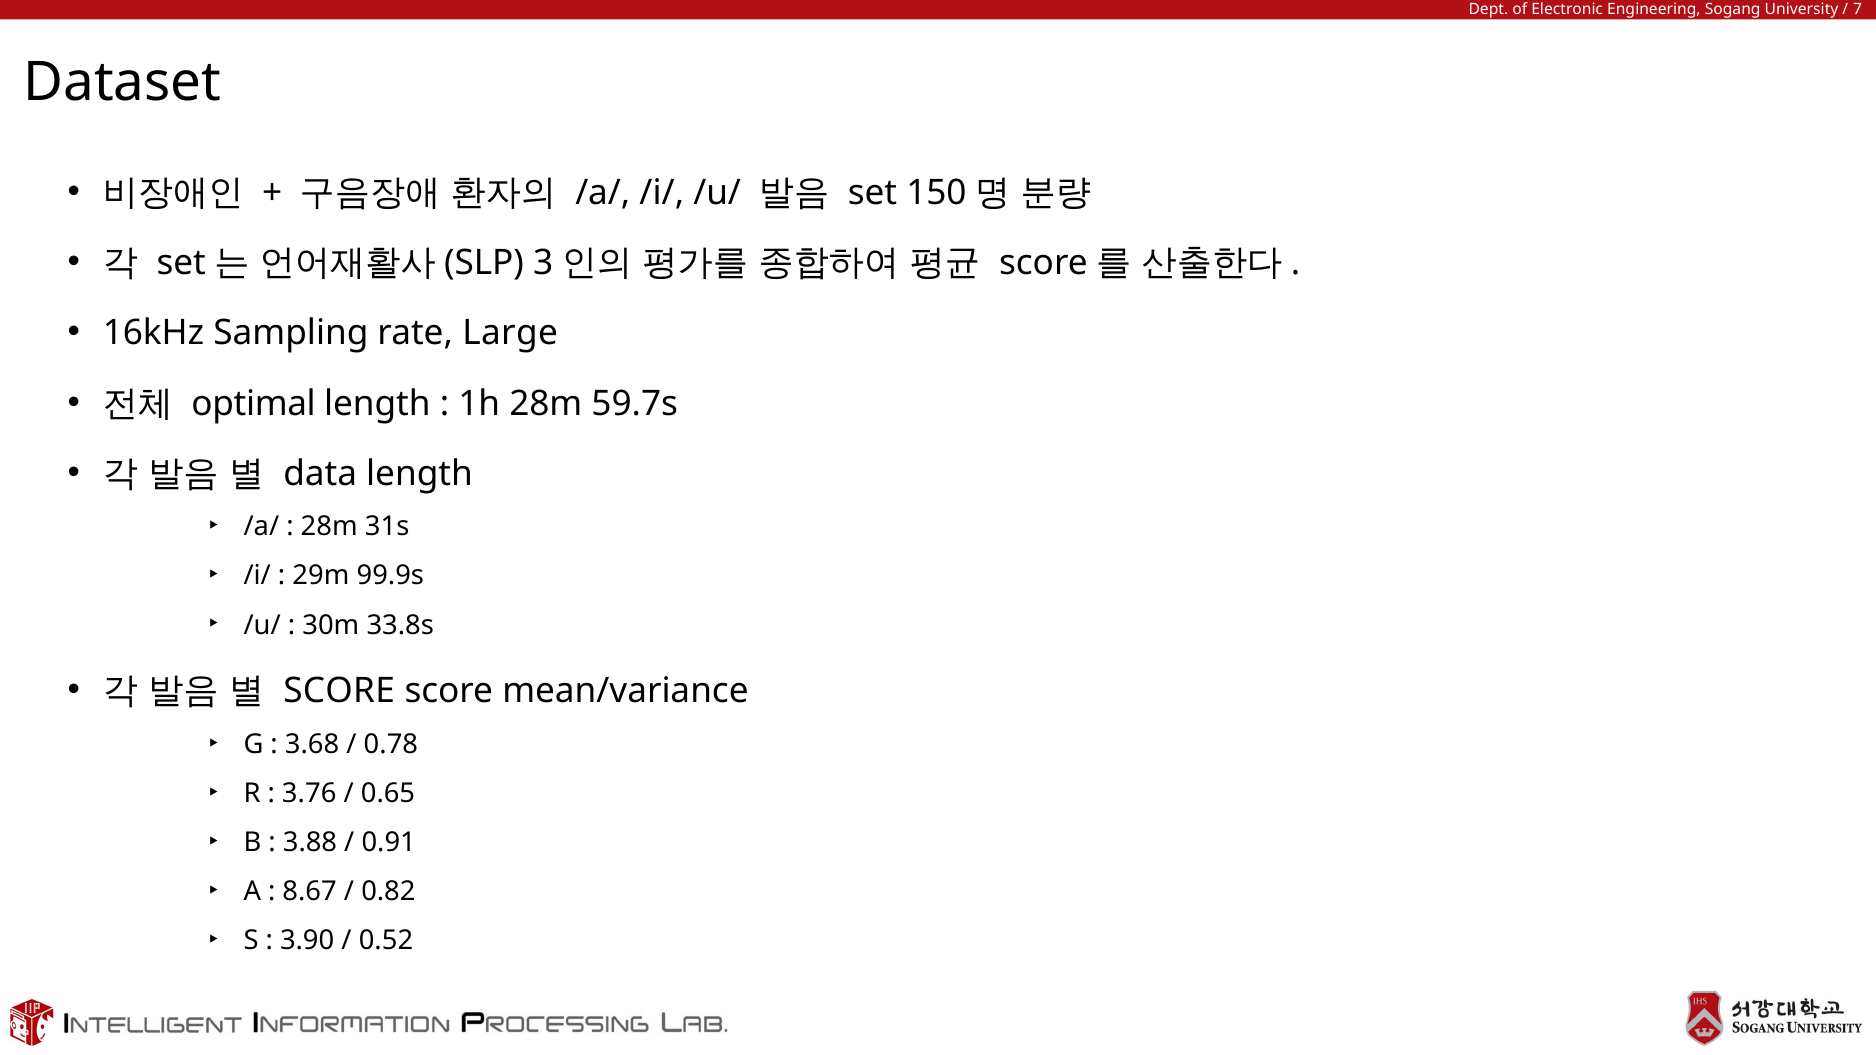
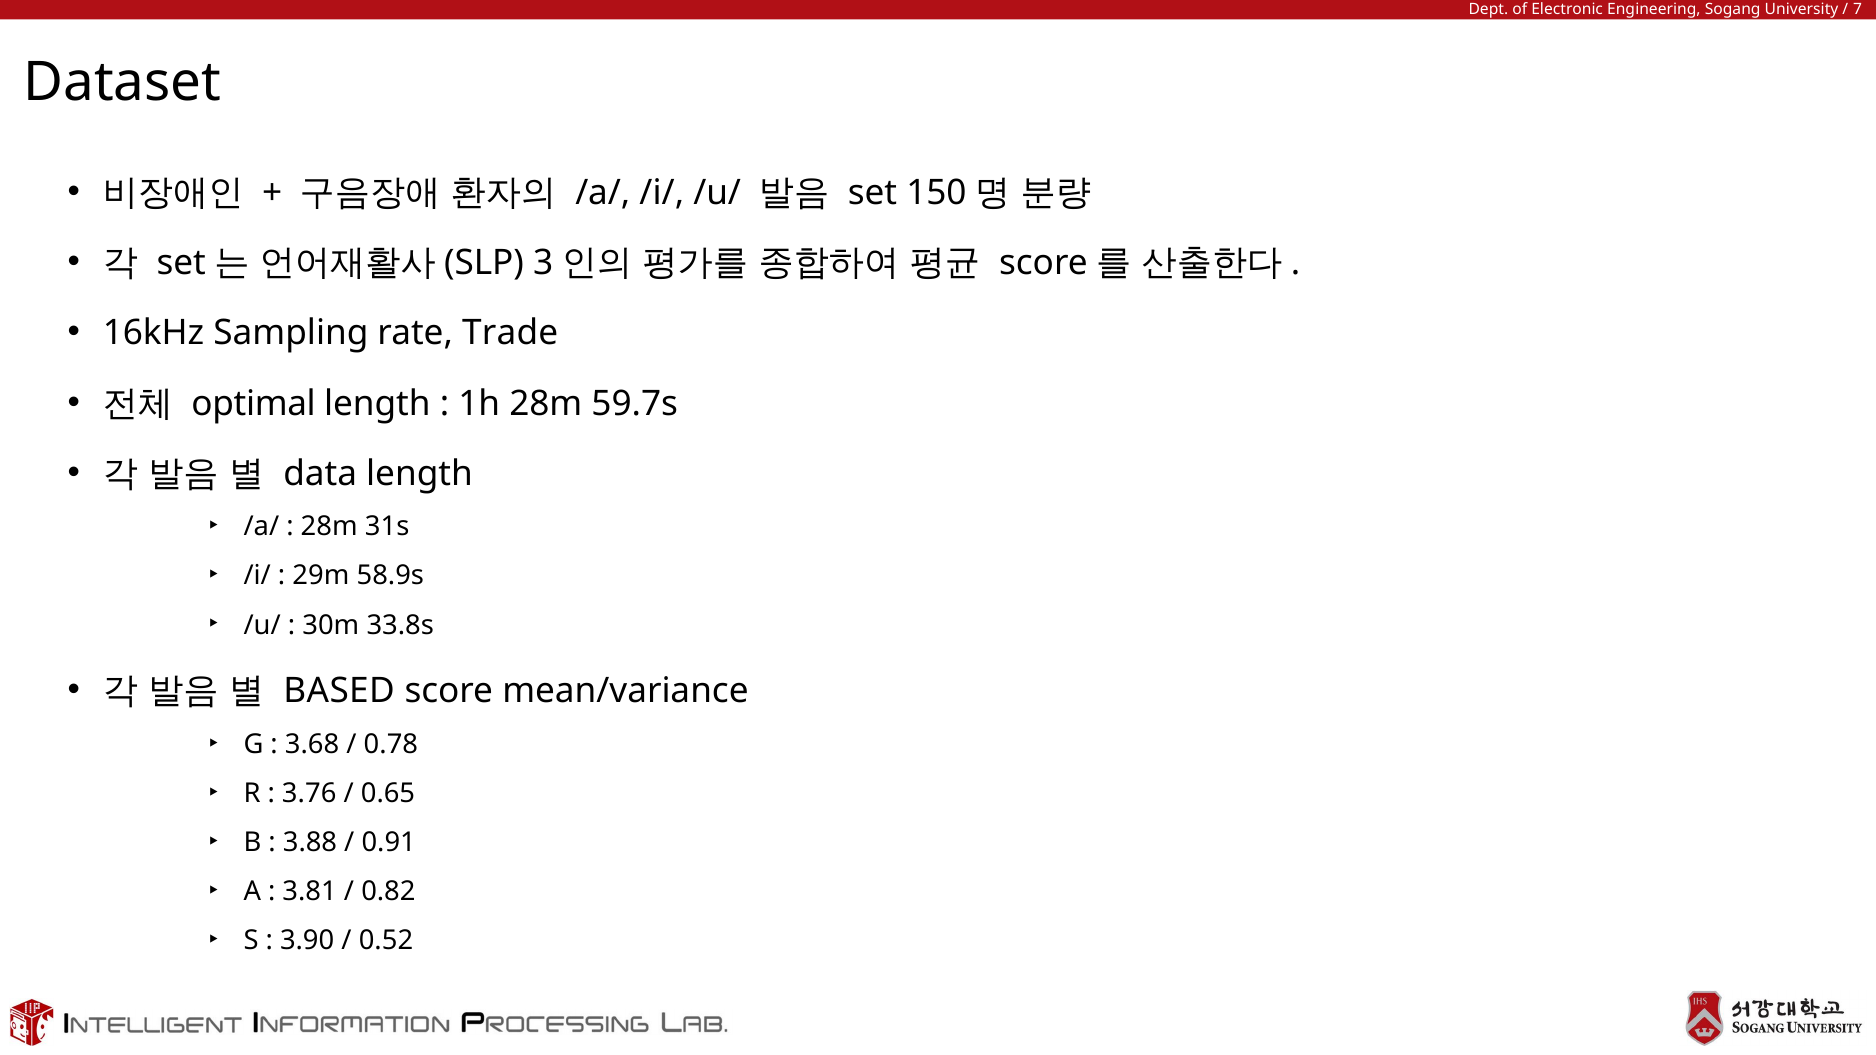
Large: Large -> Trade
99.9s: 99.9s -> 58.9s
SCORE at (339, 691): SCORE -> BASED
8.67: 8.67 -> 3.81
